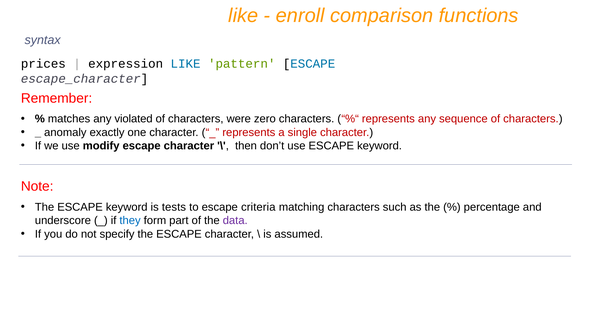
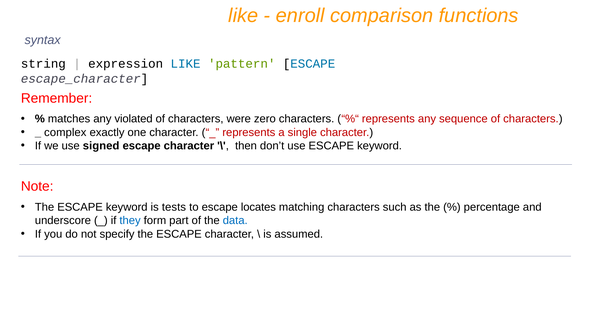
prices: prices -> string
anomaly: anomaly -> complex
modify: modify -> signed
criteria: criteria -> locates
data colour: purple -> blue
